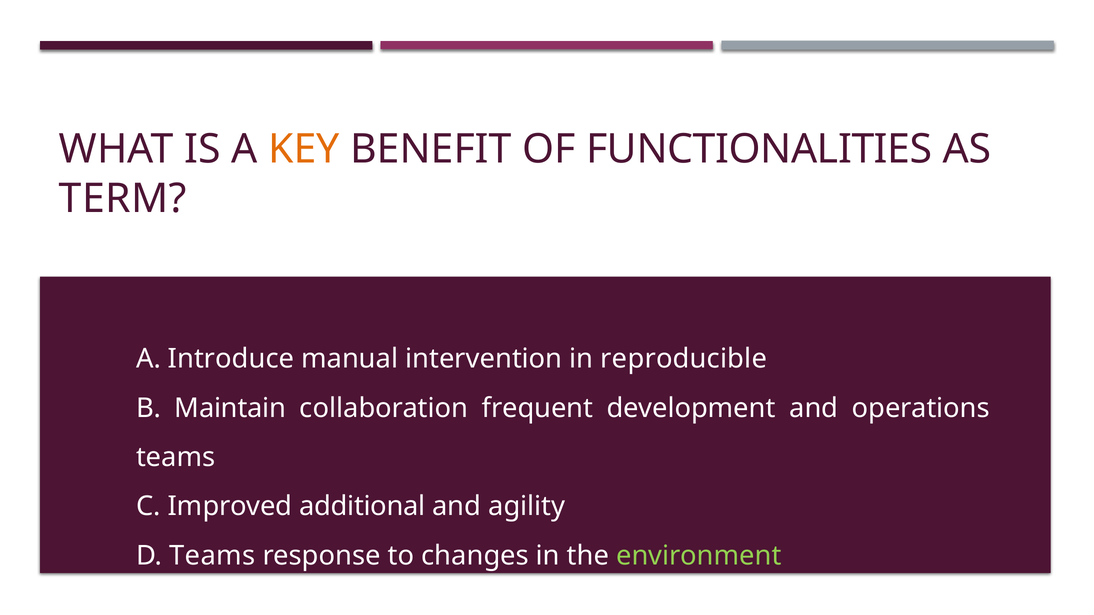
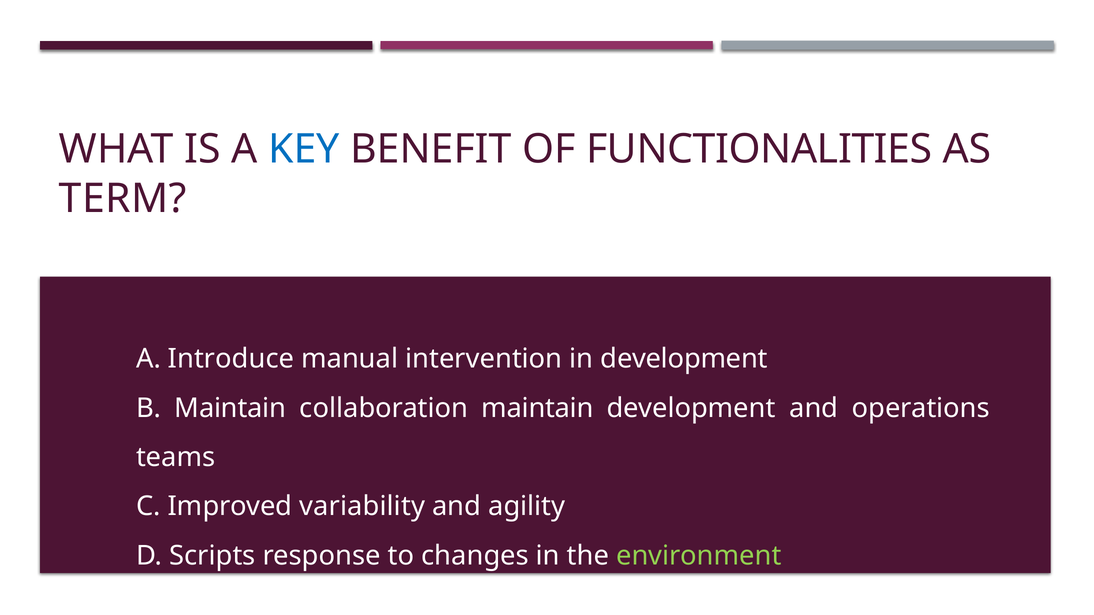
KEY colour: orange -> blue
in reproducible: reproducible -> development
collaboration frequent: frequent -> maintain
additional: additional -> variability
D Teams: Teams -> Scripts
